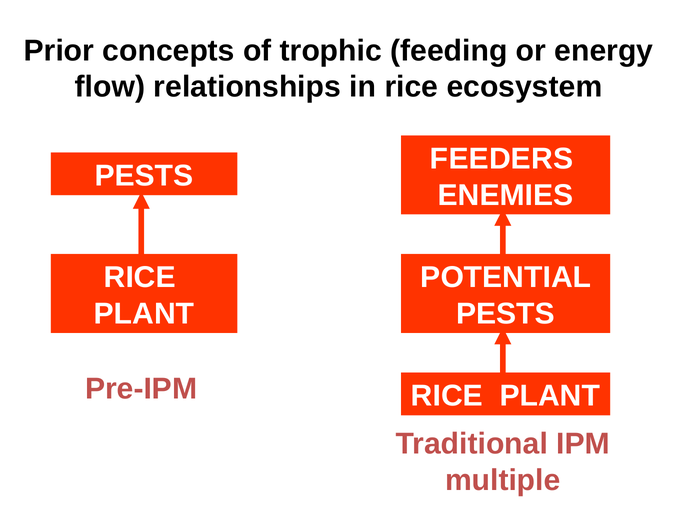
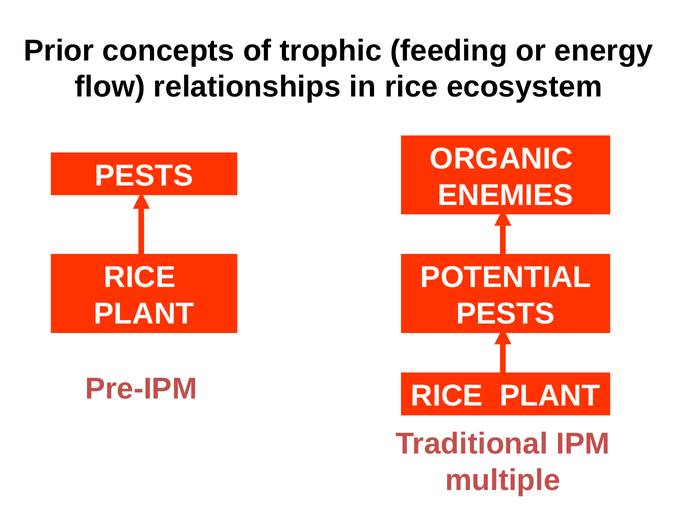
FEEDERS: FEEDERS -> ORGANIC
